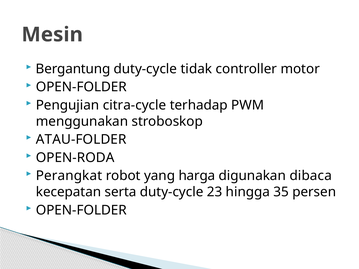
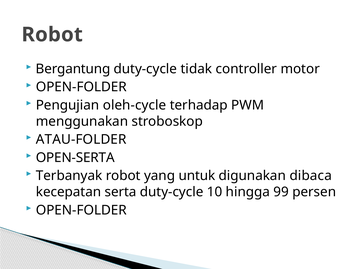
Mesin at (52, 35): Mesin -> Robot
citra-cycle: citra-cycle -> oleh-cycle
OPEN-RODA: OPEN-RODA -> OPEN-SERTA
Perangkat: Perangkat -> Terbanyak
harga: harga -> untuk
23: 23 -> 10
35: 35 -> 99
